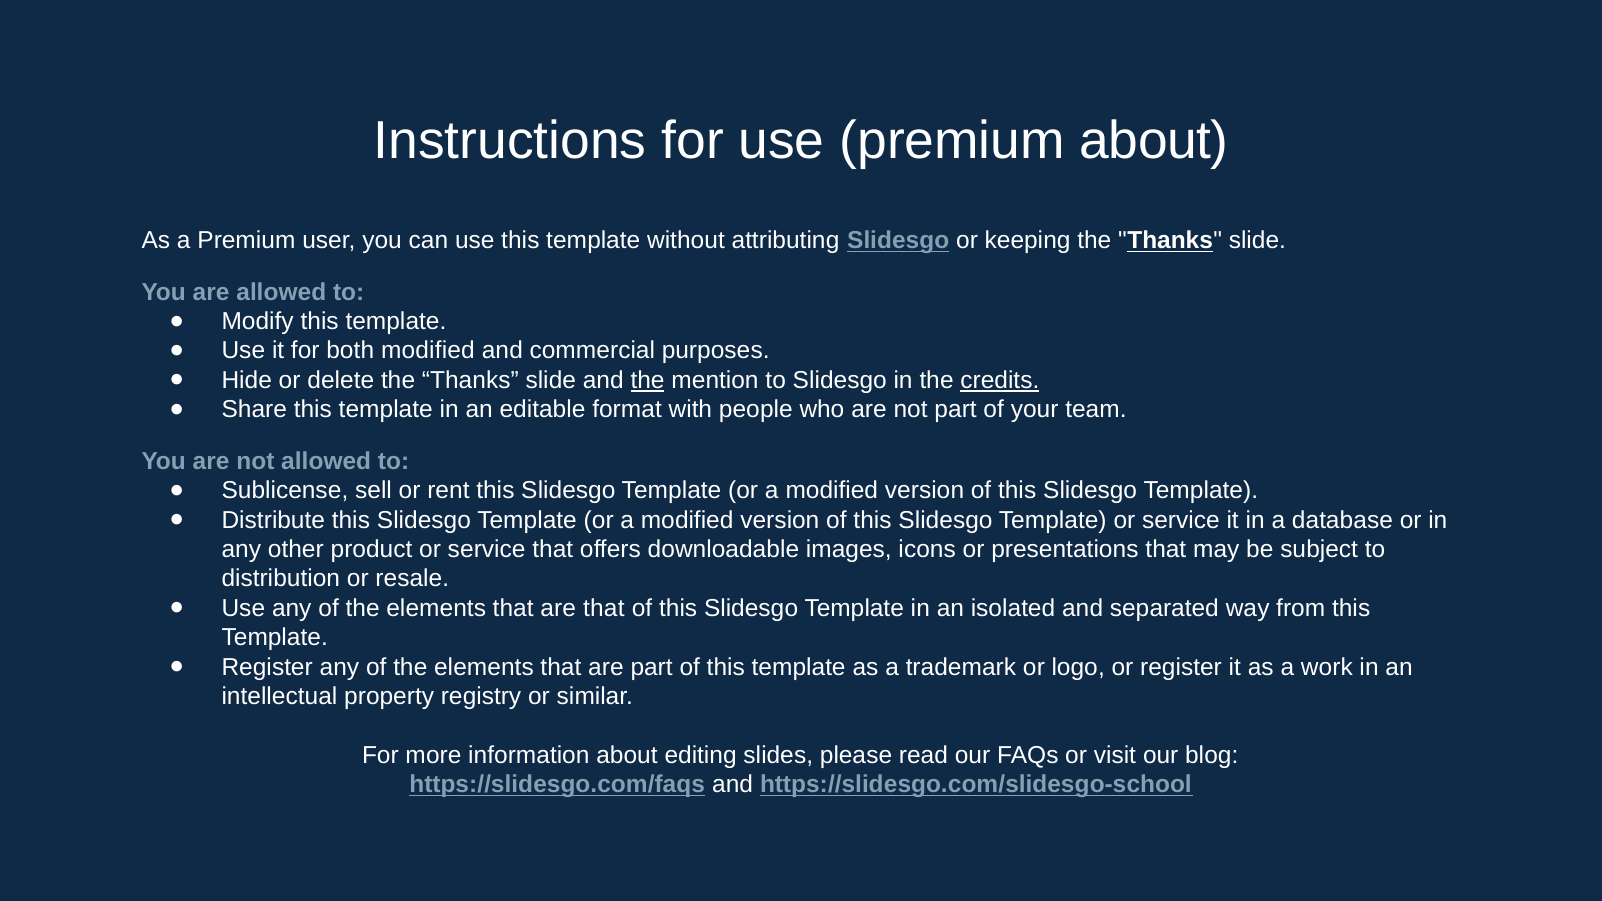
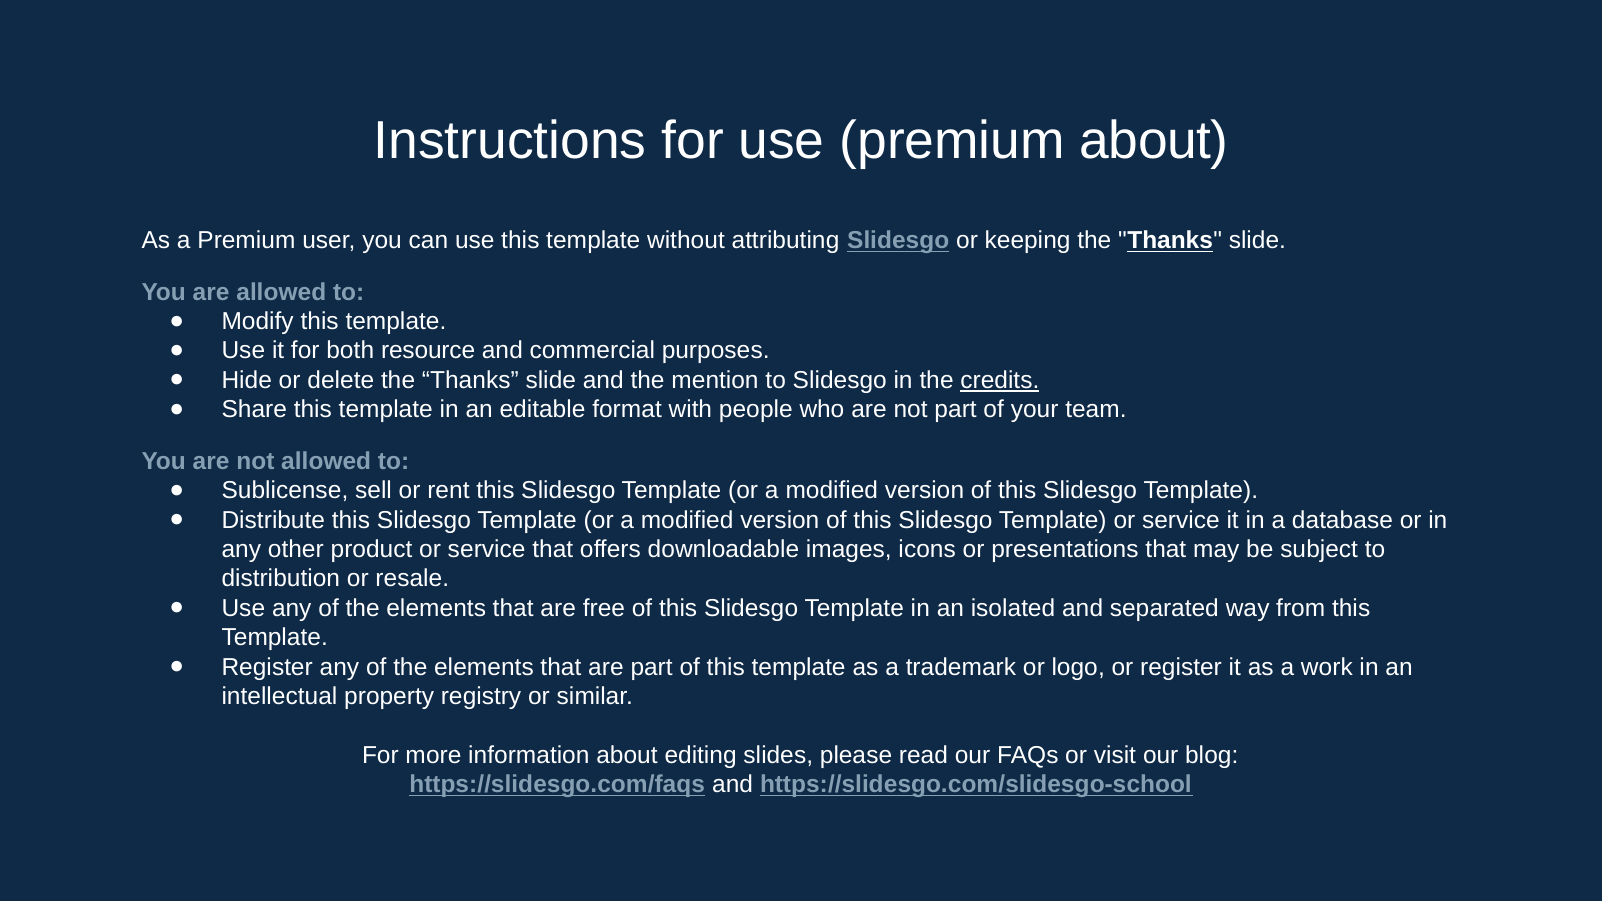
both modified: modified -> resource
the at (648, 380) underline: present -> none
are that: that -> free
